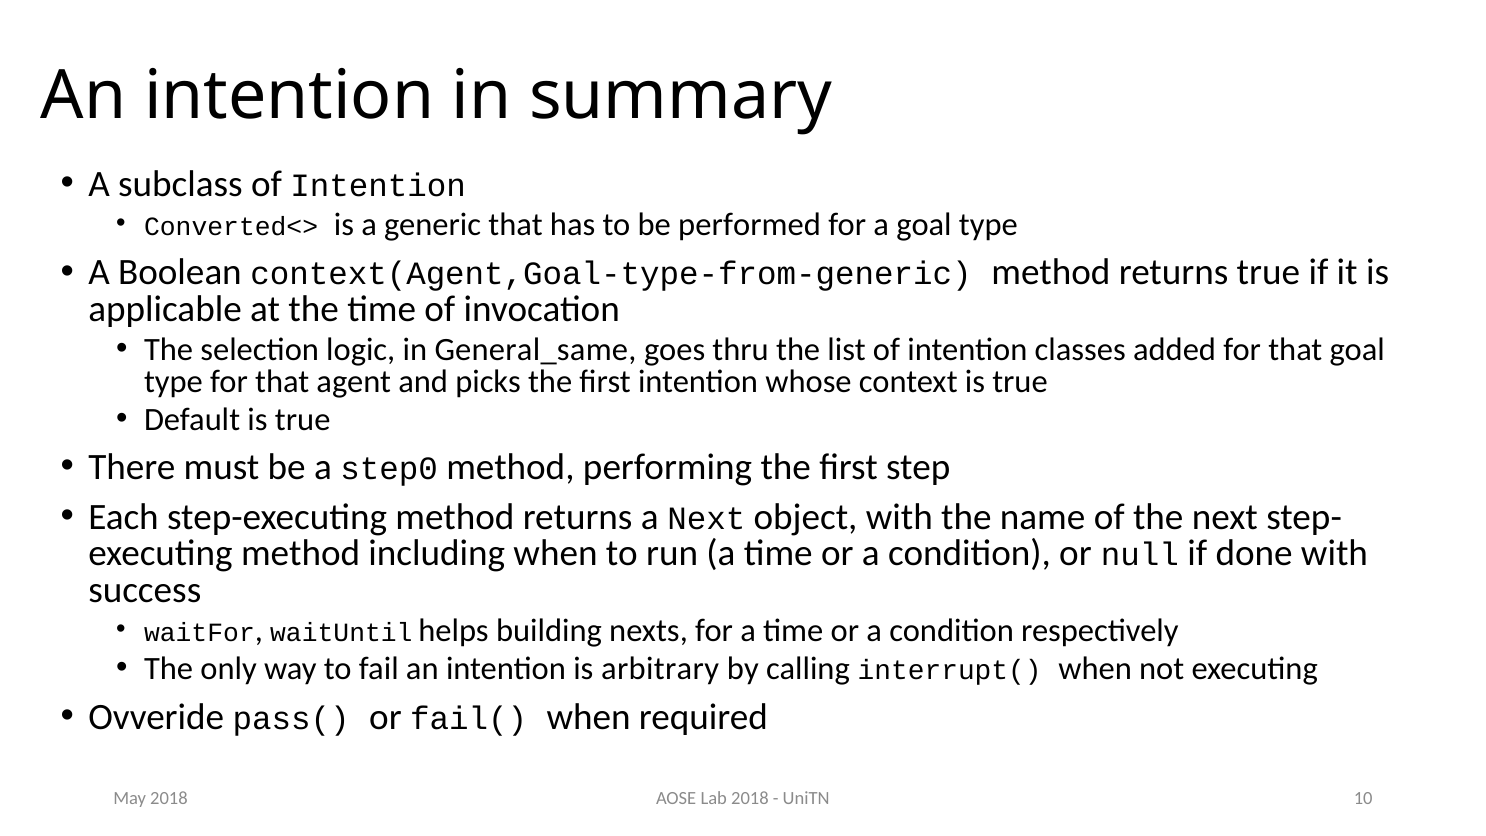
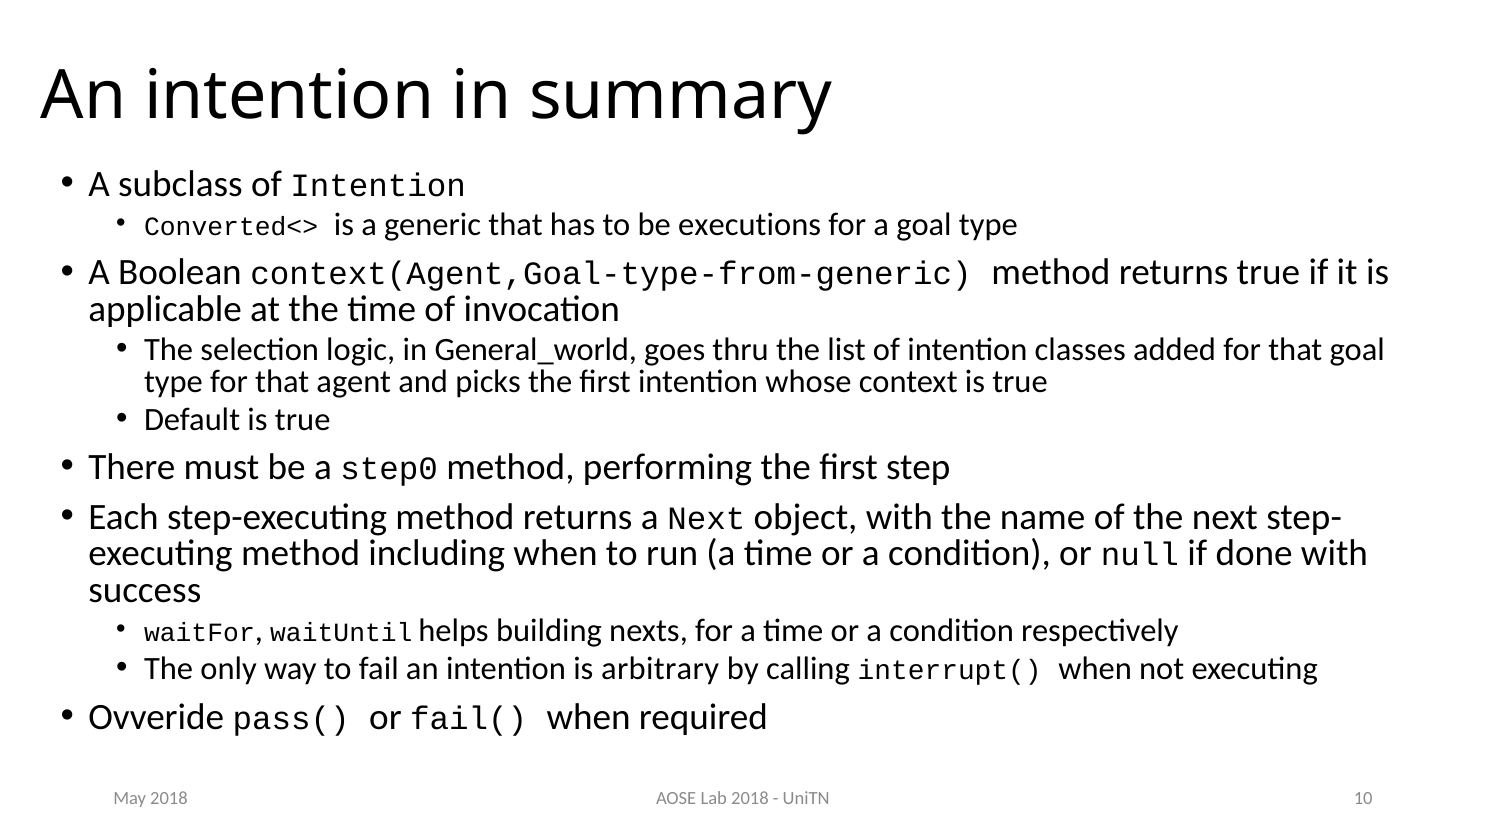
performed: performed -> executions
General_same: General_same -> General_world
